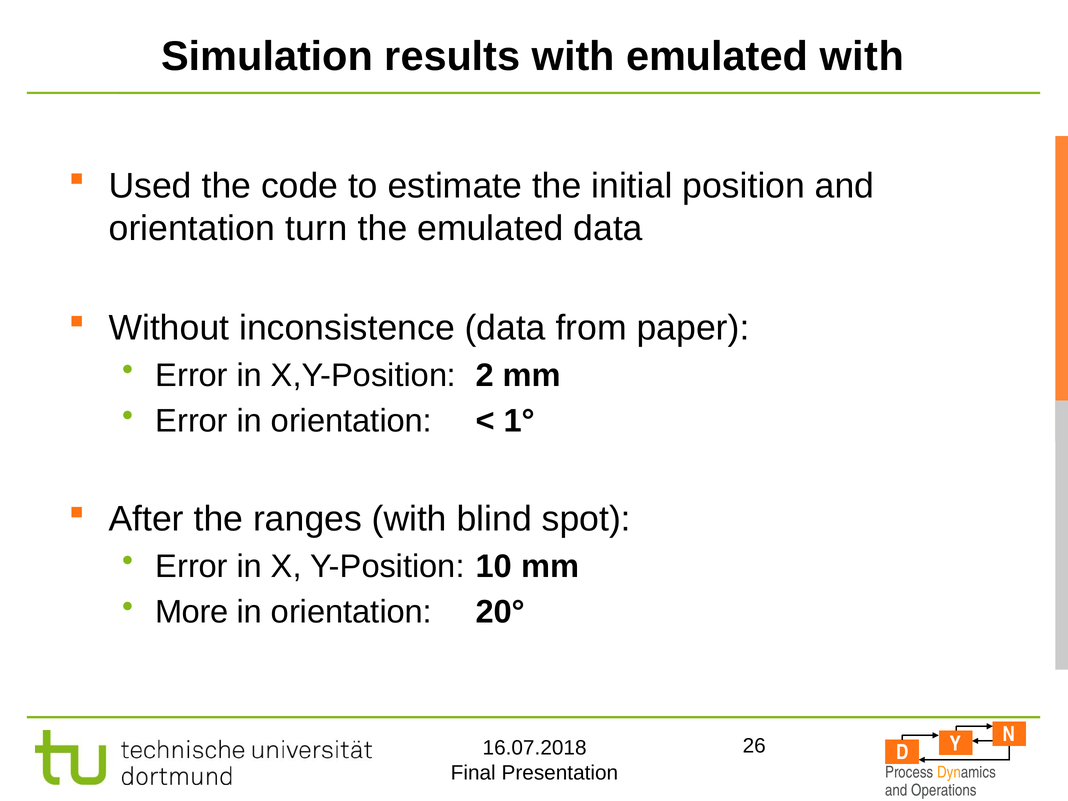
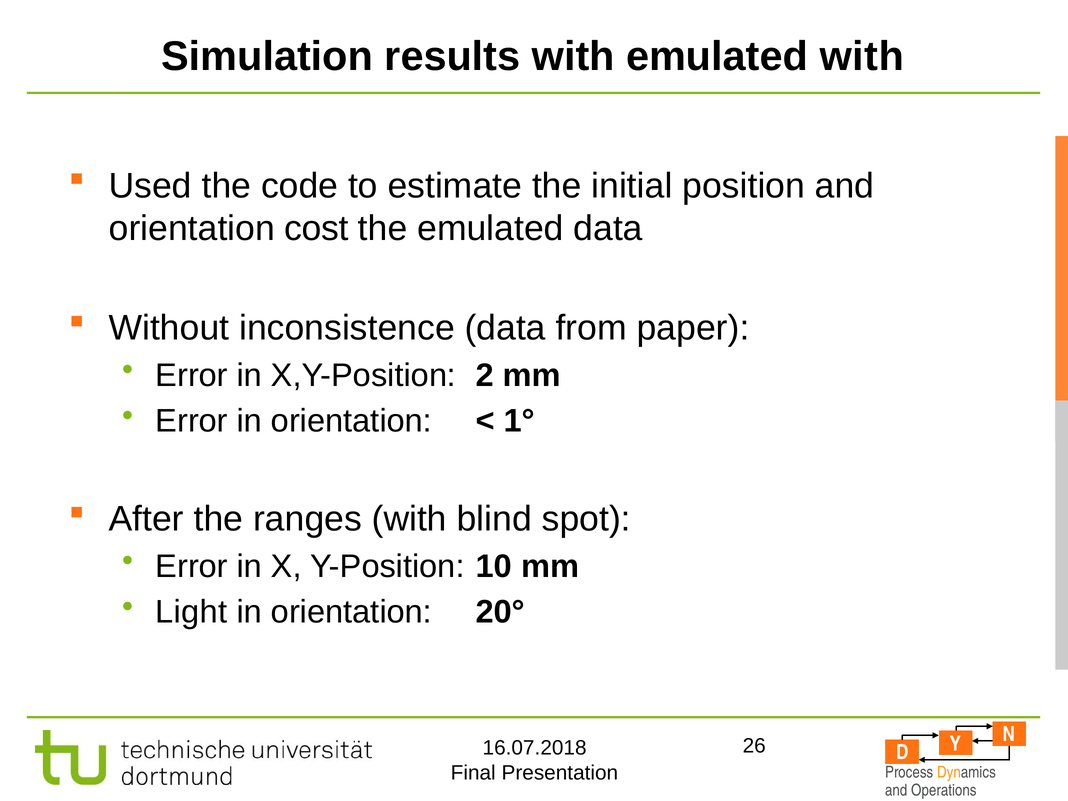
turn: turn -> cost
More: More -> Light
